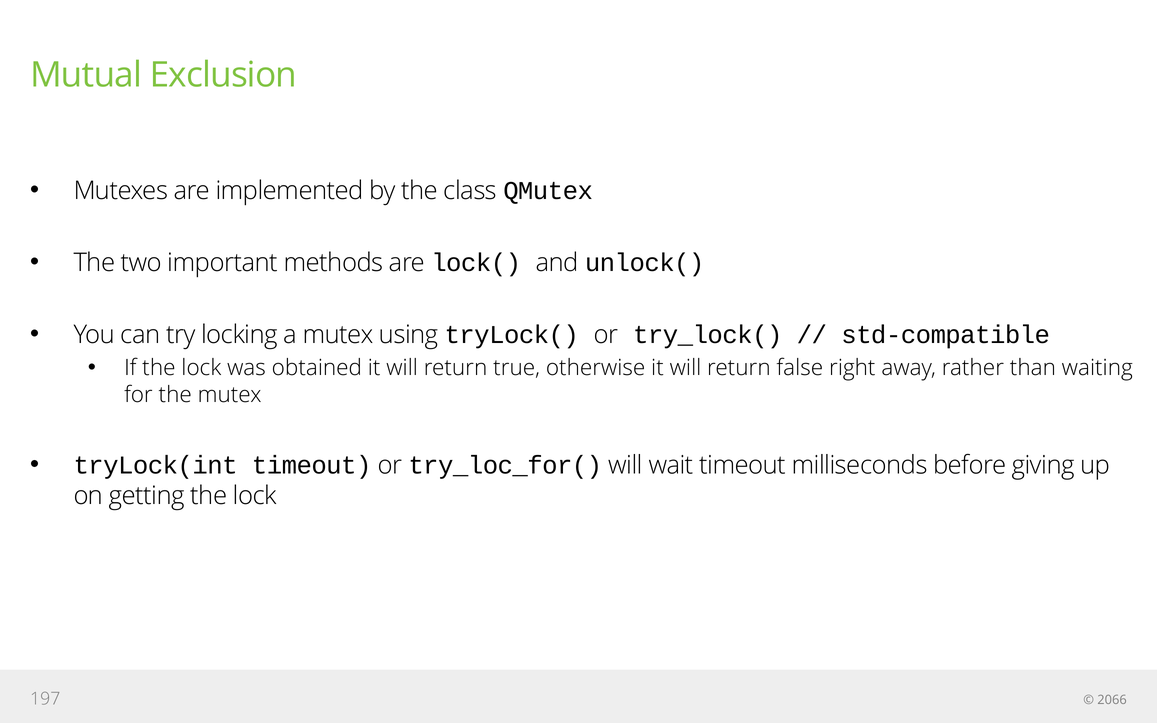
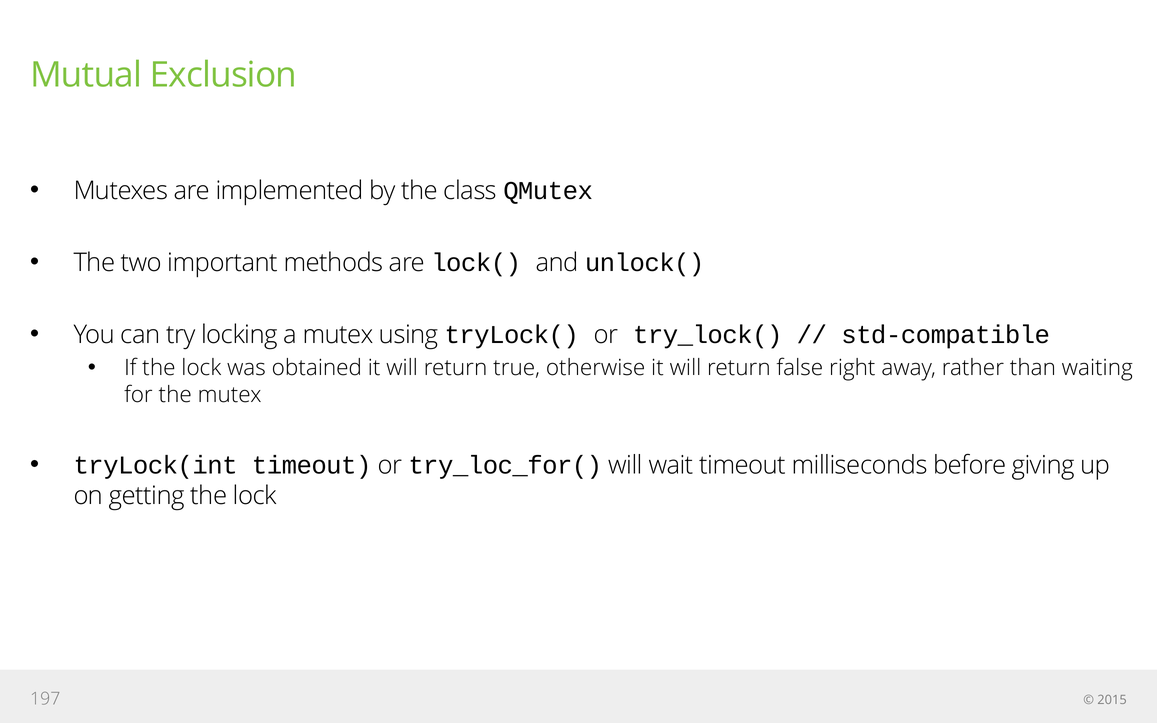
2066: 2066 -> 2015
